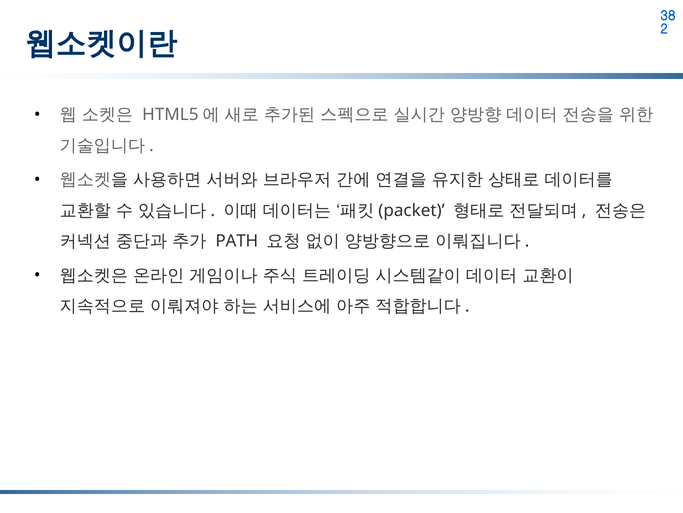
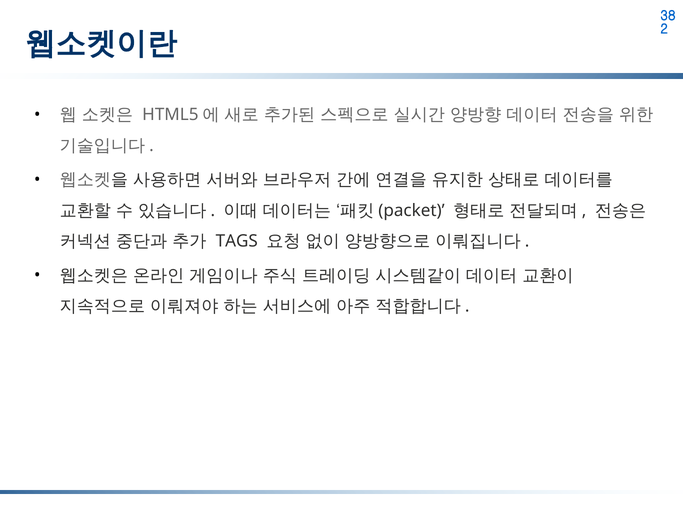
PATH: PATH -> TAGS
